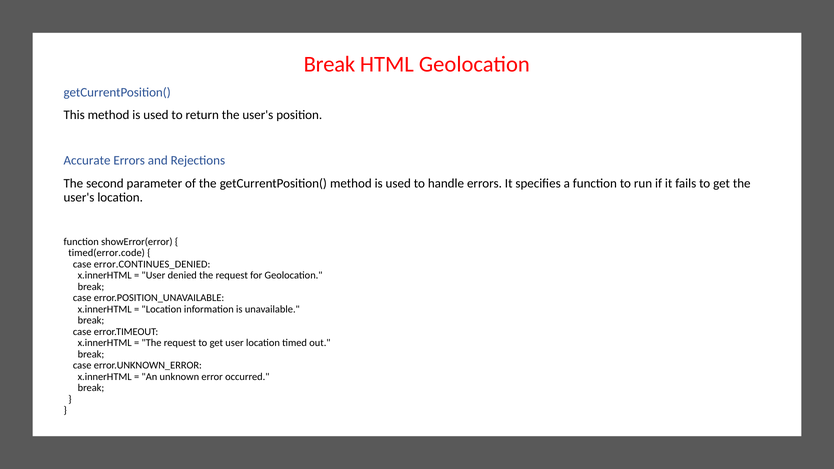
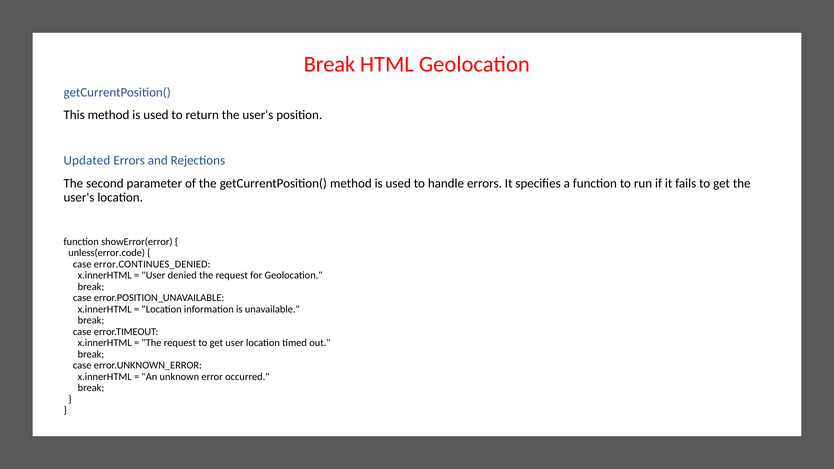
Accurate: Accurate -> Updated
timed(error.code: timed(error.code -> unless(error.code
